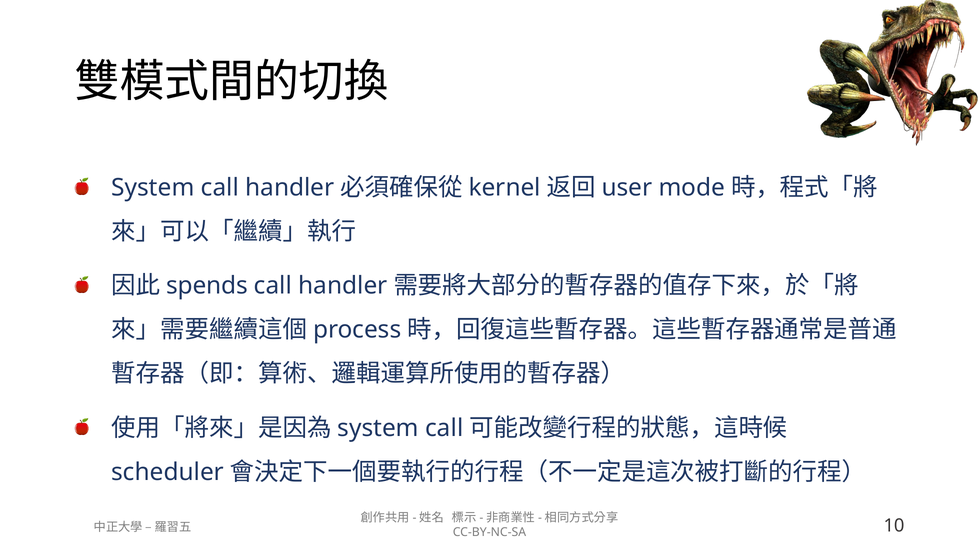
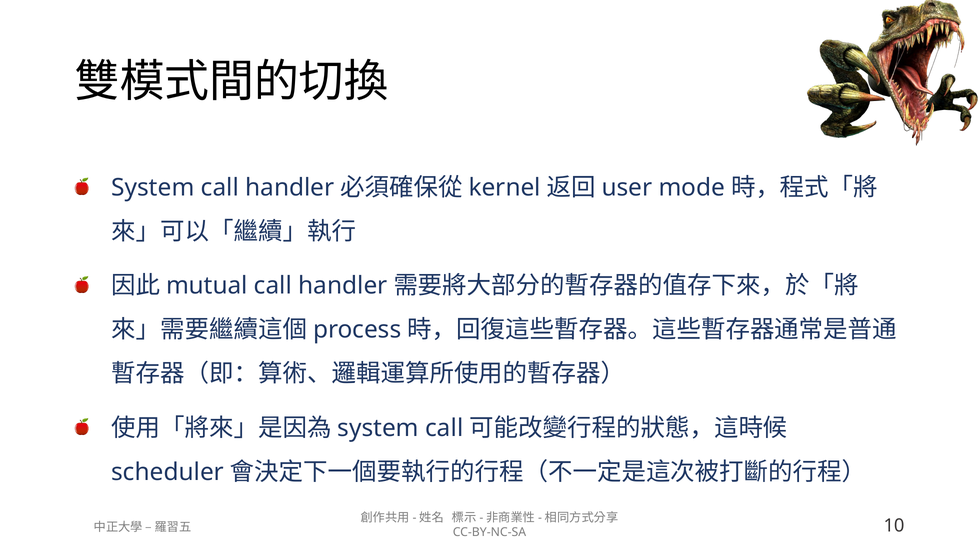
spends: spends -> mutual
